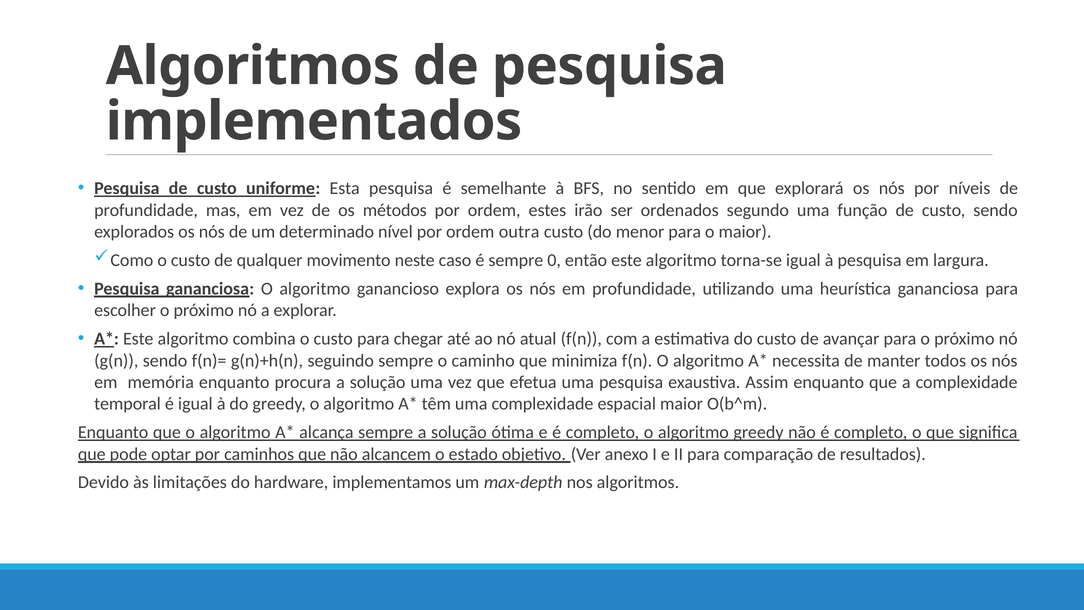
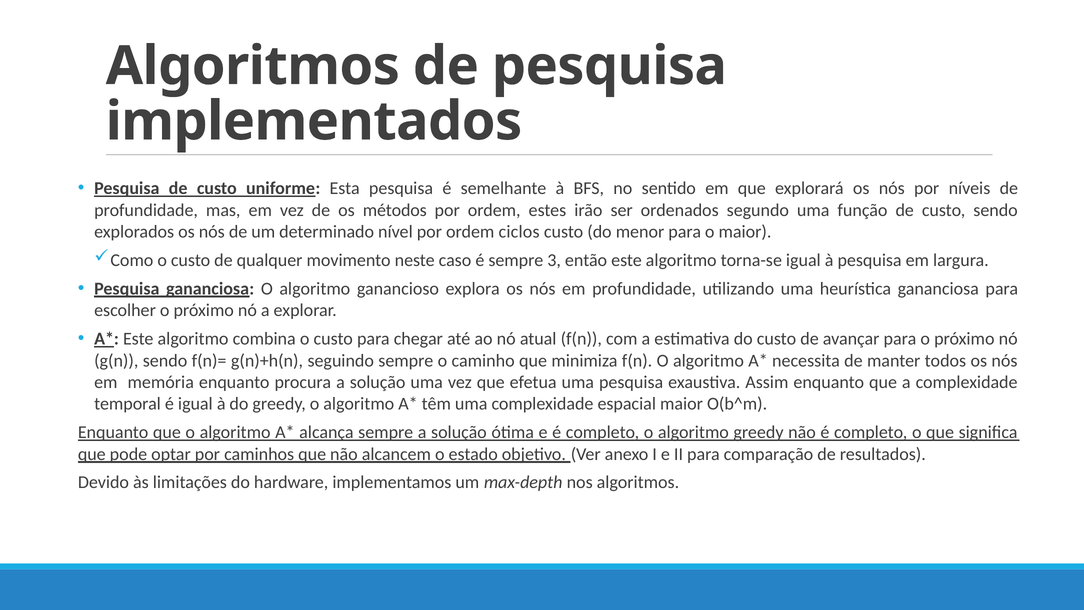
outra: outra -> ciclos
0: 0 -> 3
